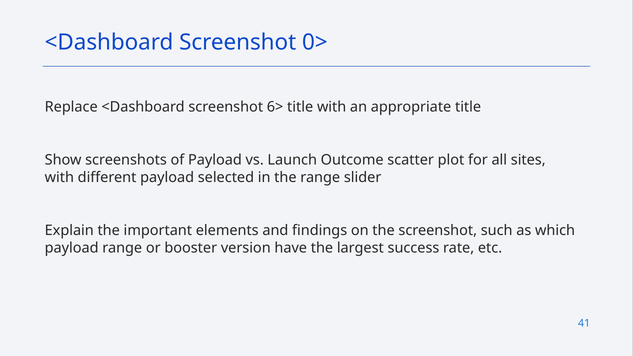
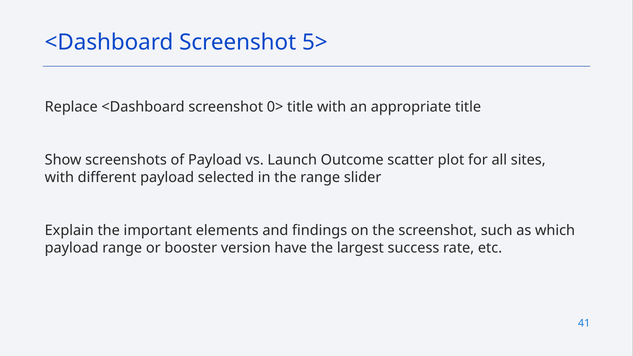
0>: 0> -> 5>
6>: 6> -> 0>
